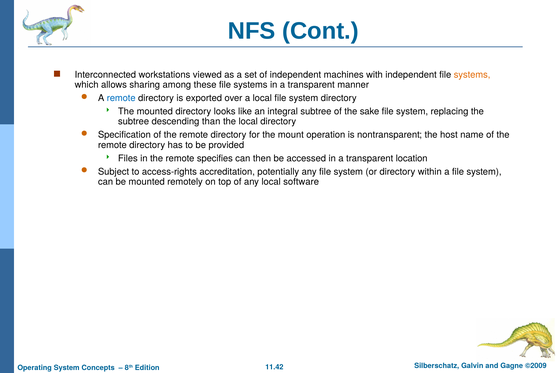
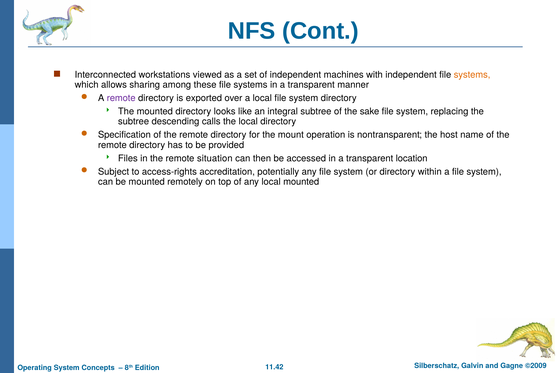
remote at (121, 98) colour: blue -> purple
than: than -> calls
specifies: specifies -> situation
local software: software -> mounted
